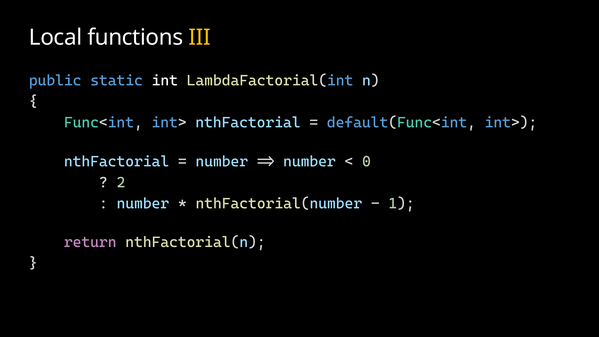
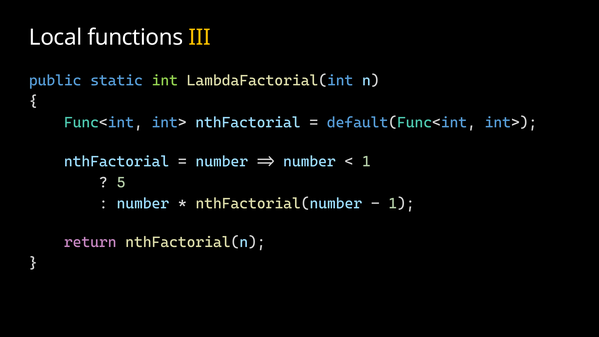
int colour: white -> light green
0 at (366, 161): 0 -> 1
2: 2 -> 5
